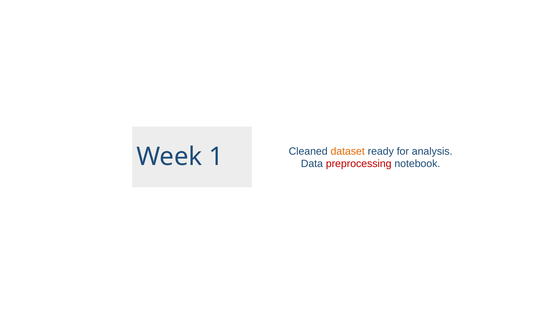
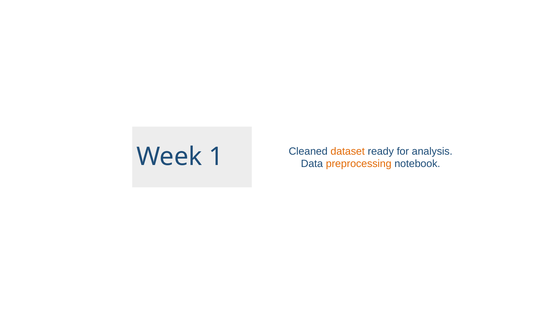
preprocessing colour: red -> orange
